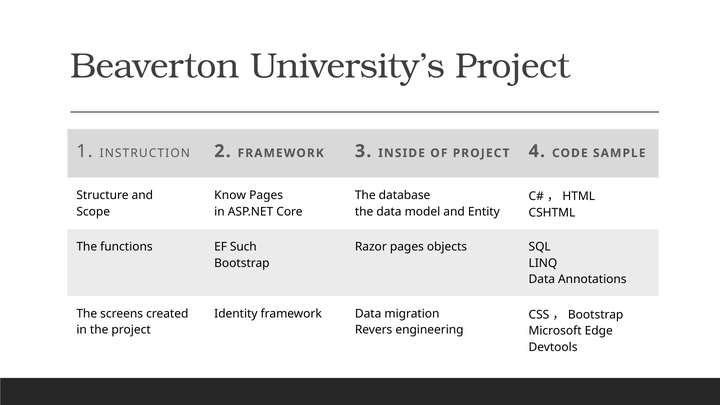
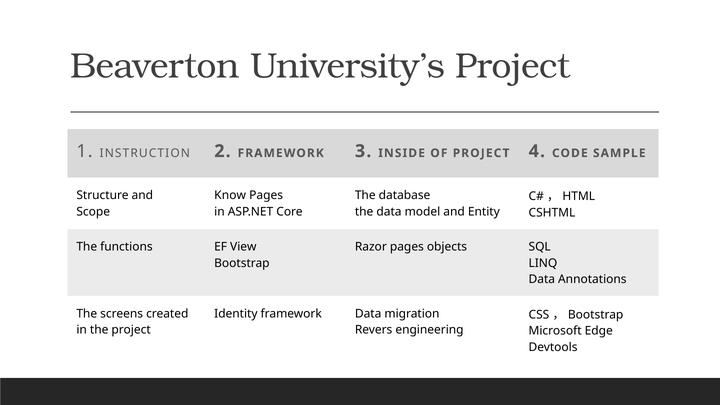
Such: Such -> View
